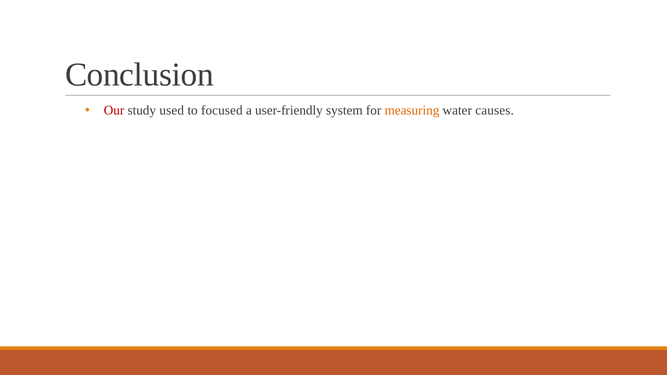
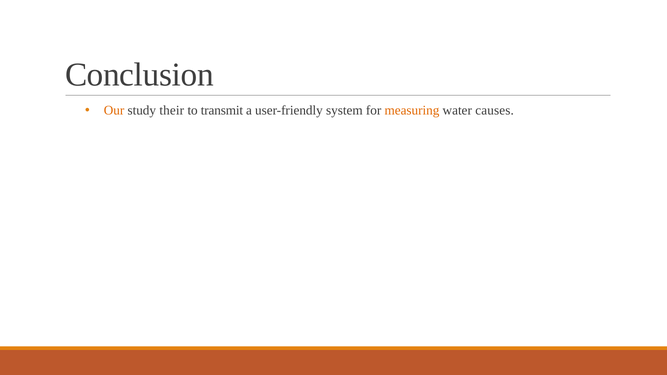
Our colour: red -> orange
used: used -> their
focused: focused -> transmit
